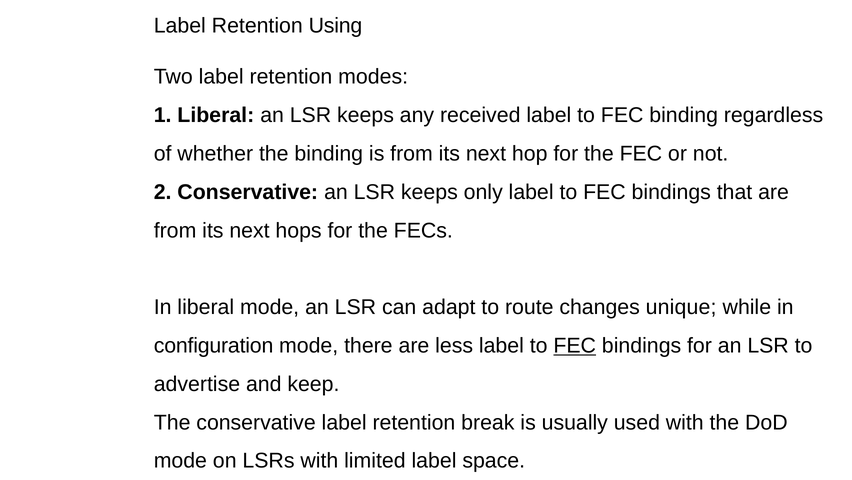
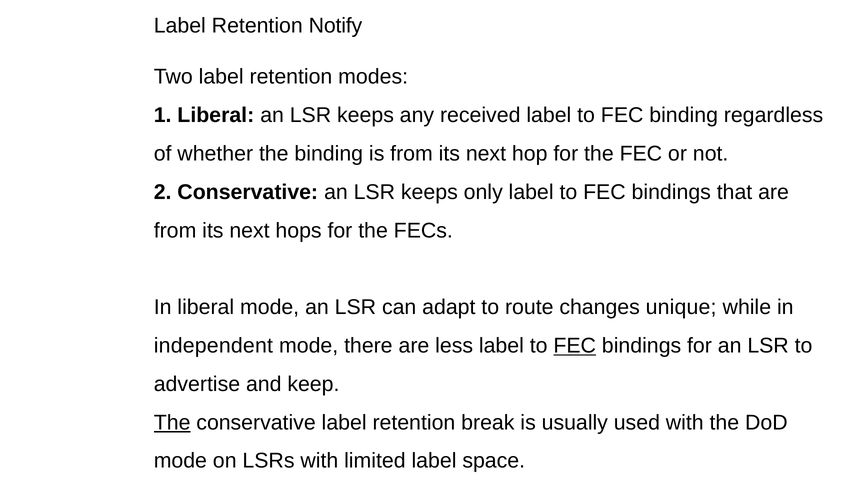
Using: Using -> Notify
configuration: configuration -> independent
The at (172, 422) underline: none -> present
